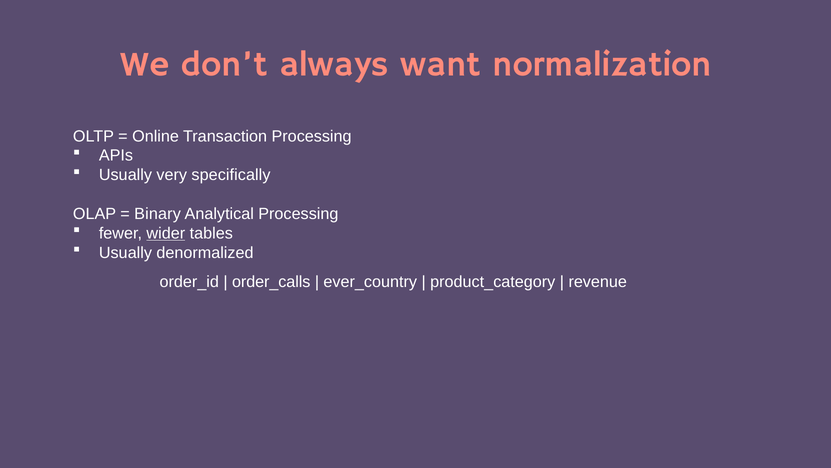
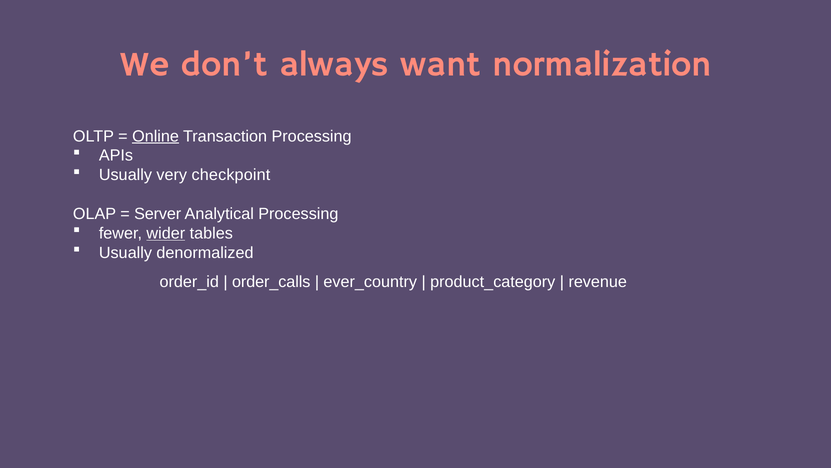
Online underline: none -> present
specifically: specifically -> checkpoint
Binary: Binary -> Server
